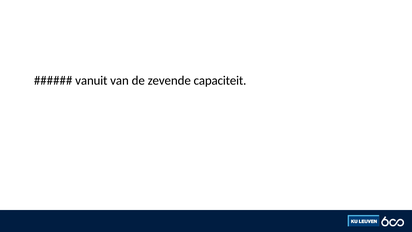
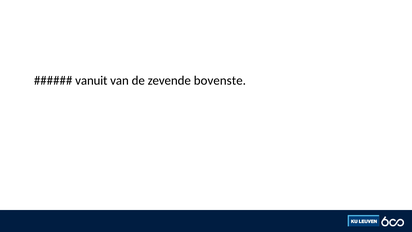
capaciteit: capaciteit -> bovenste
